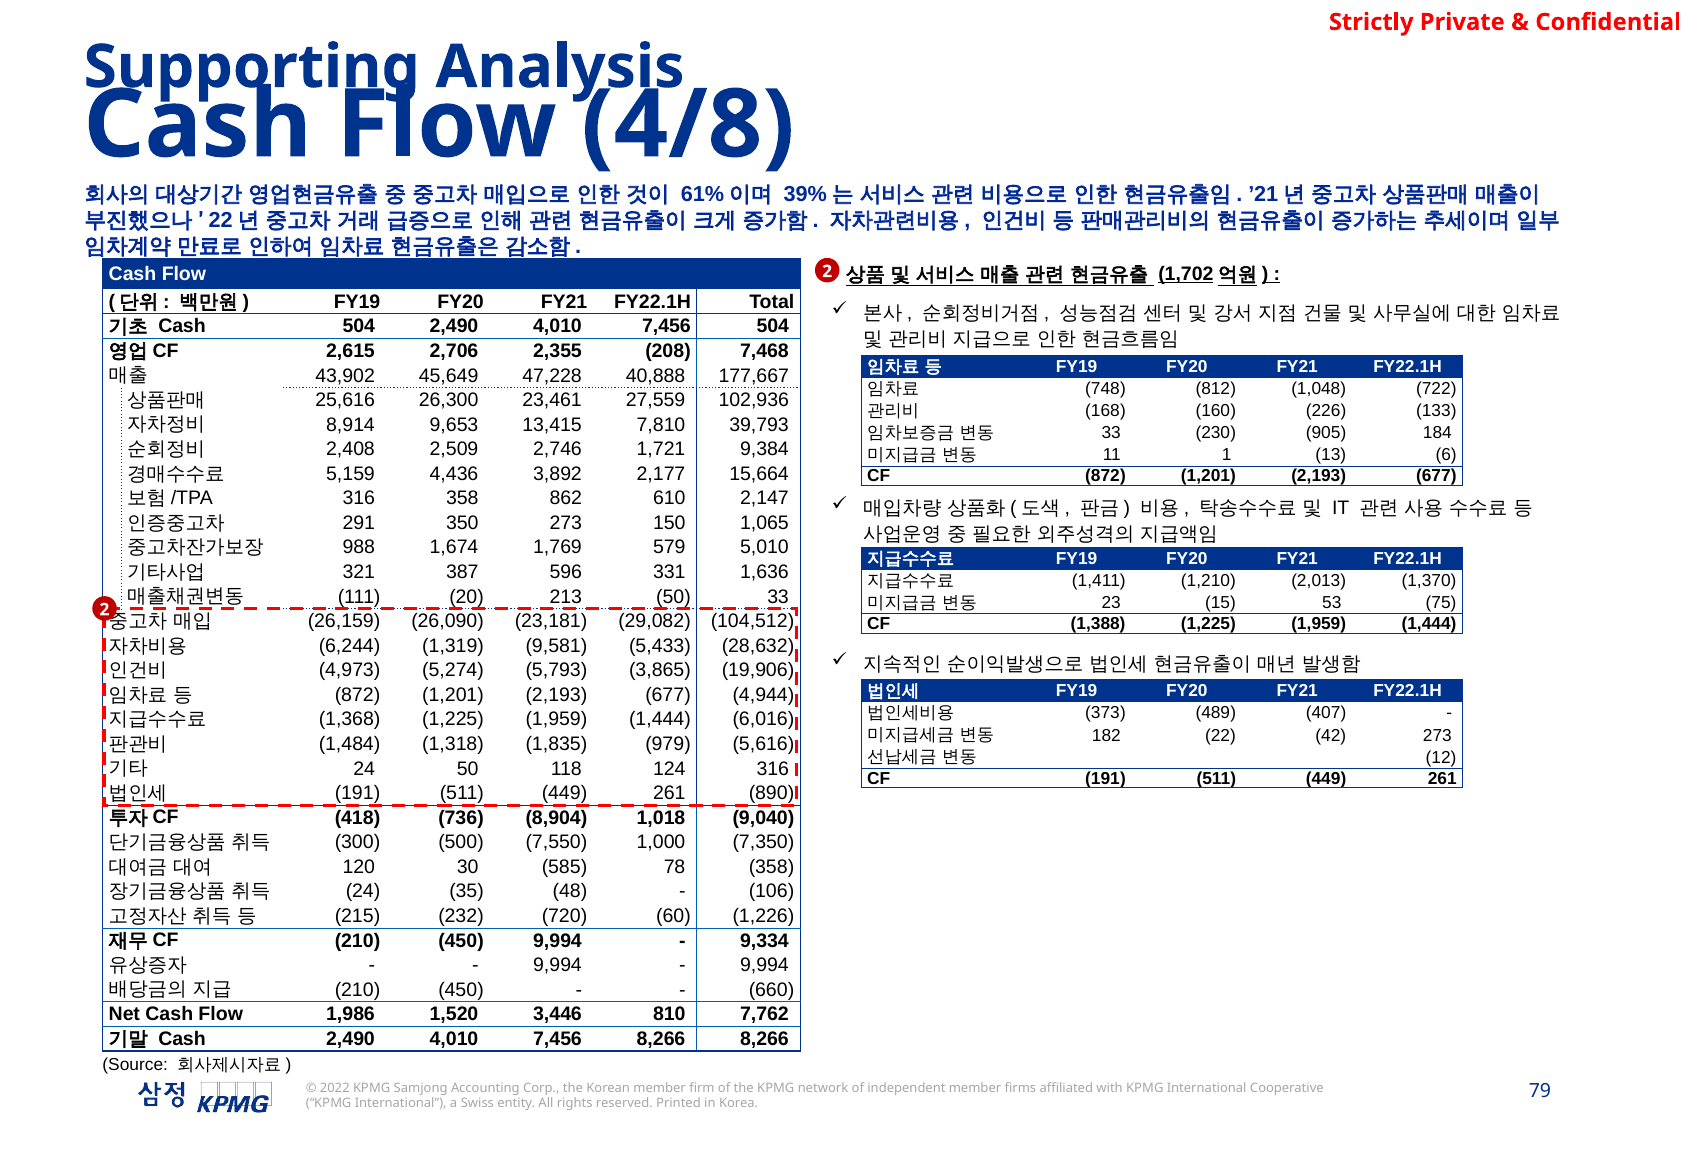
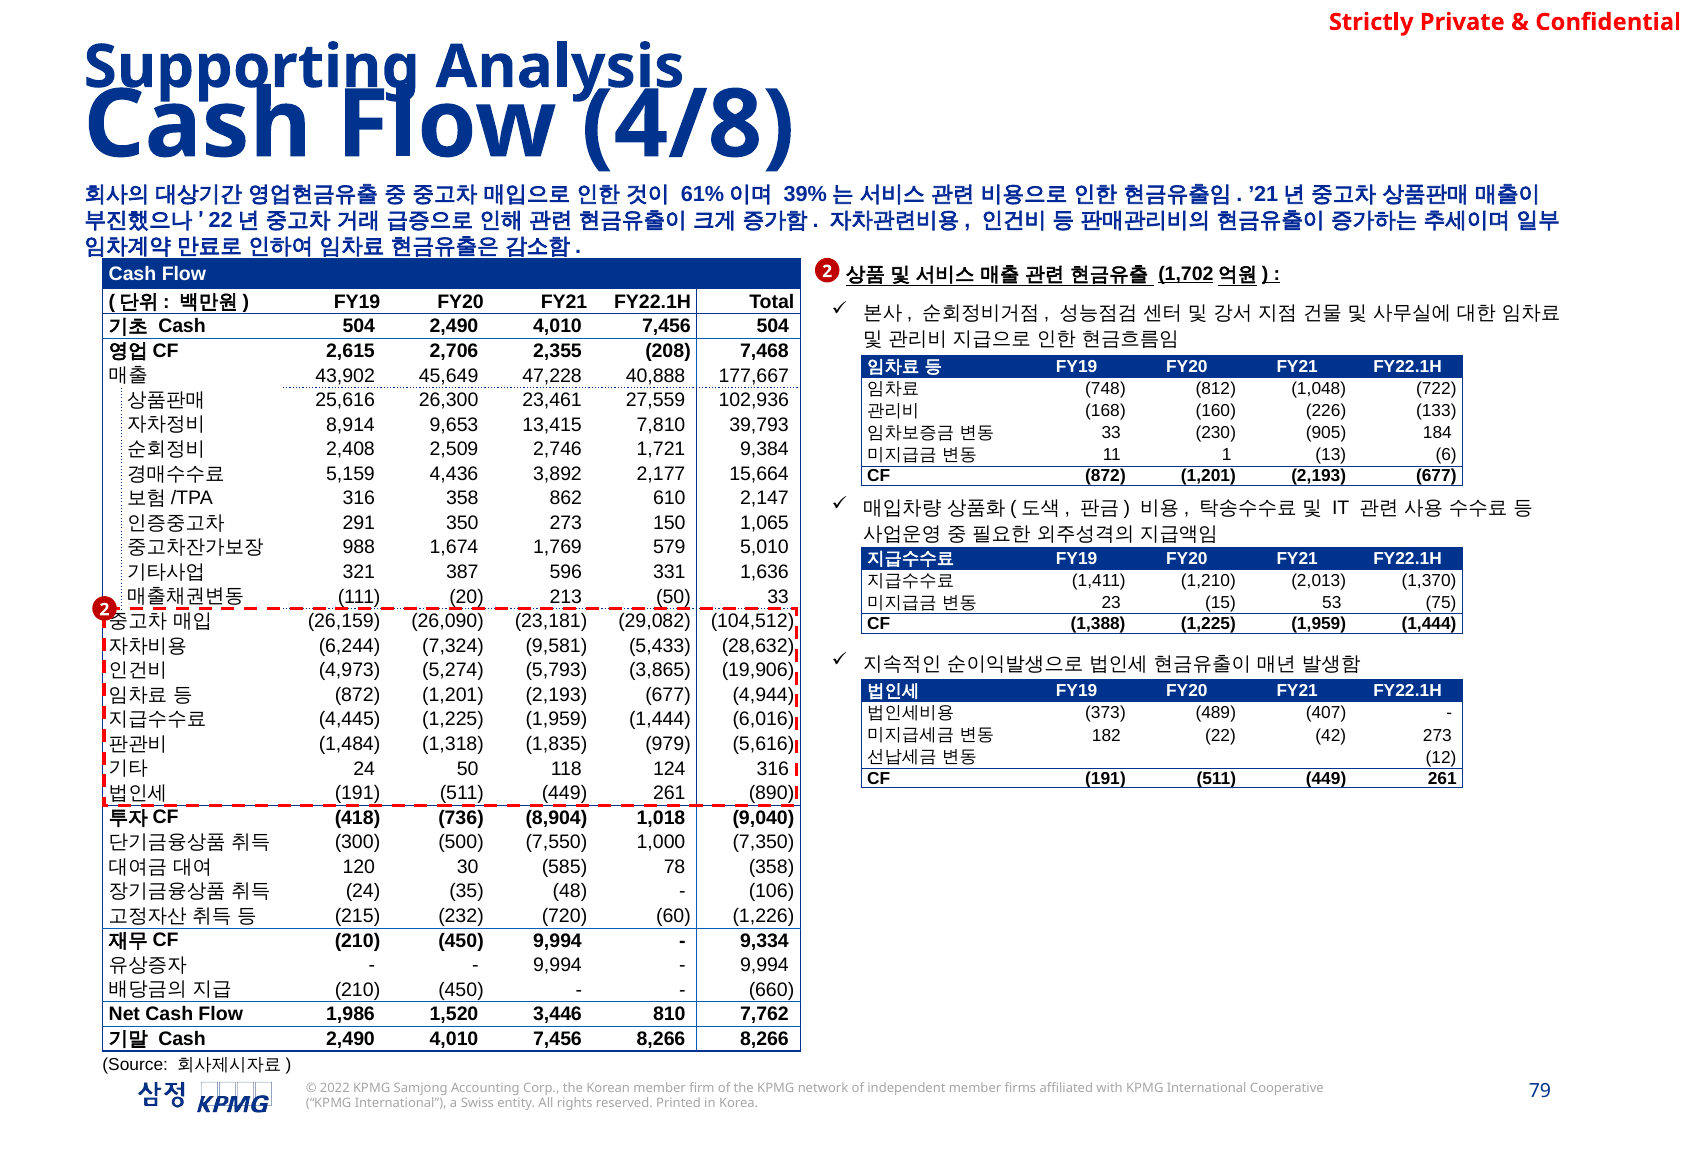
1,319: 1,319 -> 7,324
1,368: 1,368 -> 4,445
